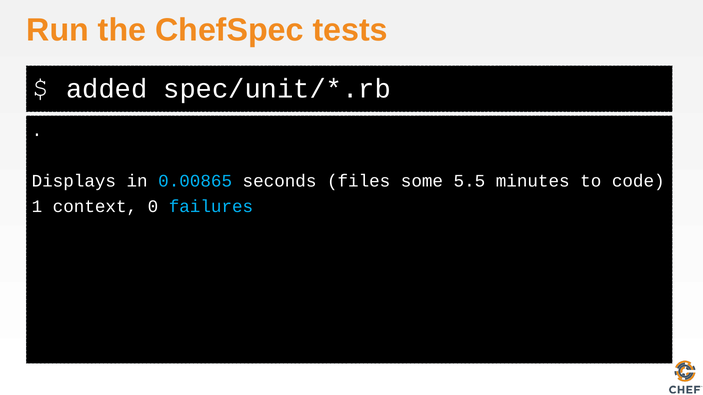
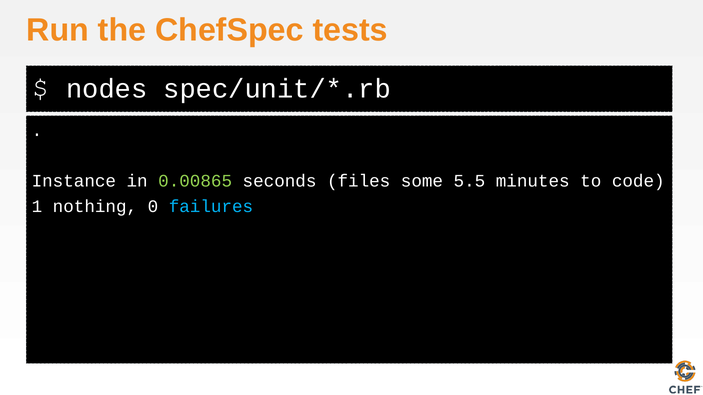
added: added -> nodes
Displays: Displays -> Instance
0.00865 colour: light blue -> light green
context: context -> nothing
